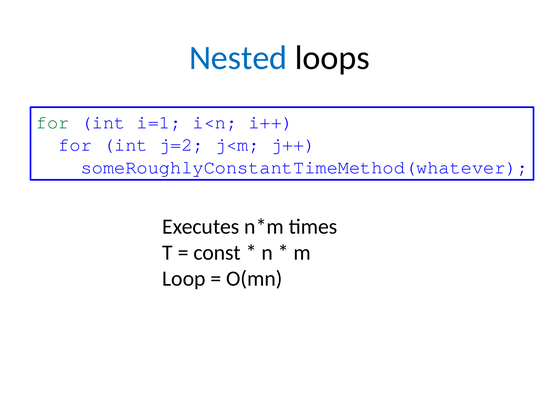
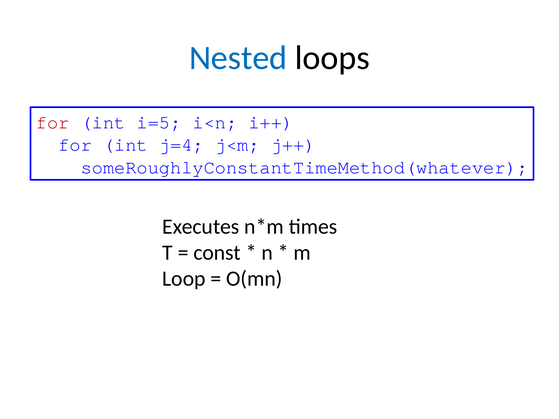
for at (53, 123) colour: green -> red
i=1: i=1 -> i=5
j=2: j=2 -> j=4
